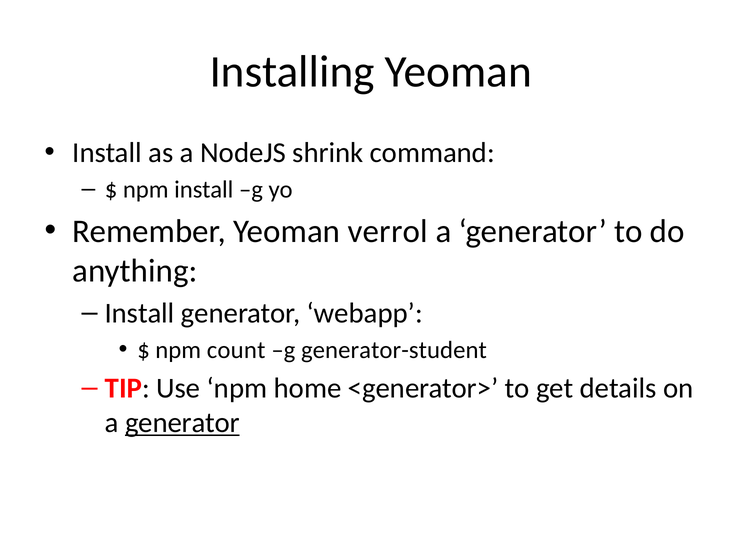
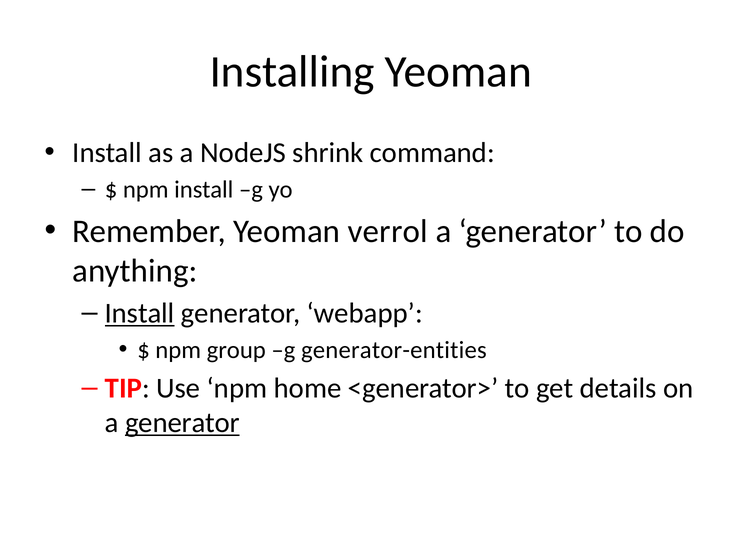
Install at (140, 314) underline: none -> present
count: count -> group
generator-student: generator-student -> generator-entities
